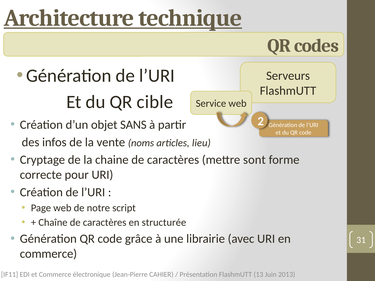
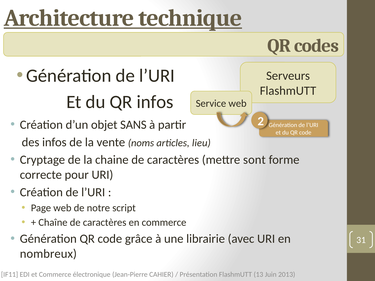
QR cible: cible -> infos
en structurée: structurée -> commerce
commerce at (48, 254): commerce -> nombreux
